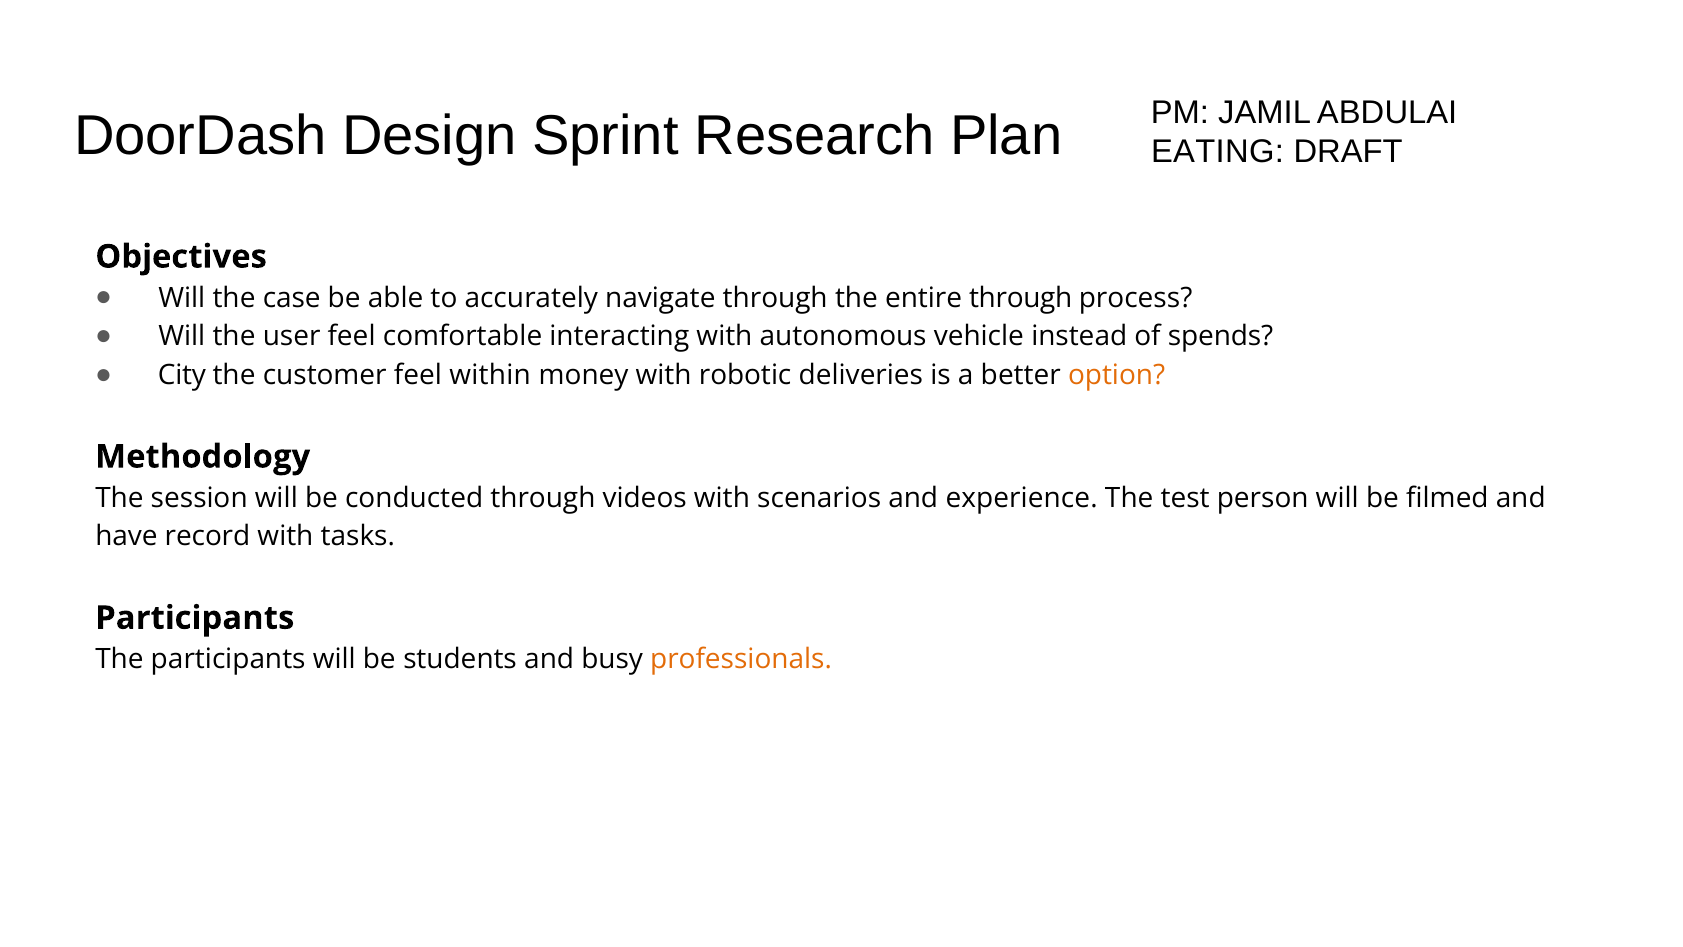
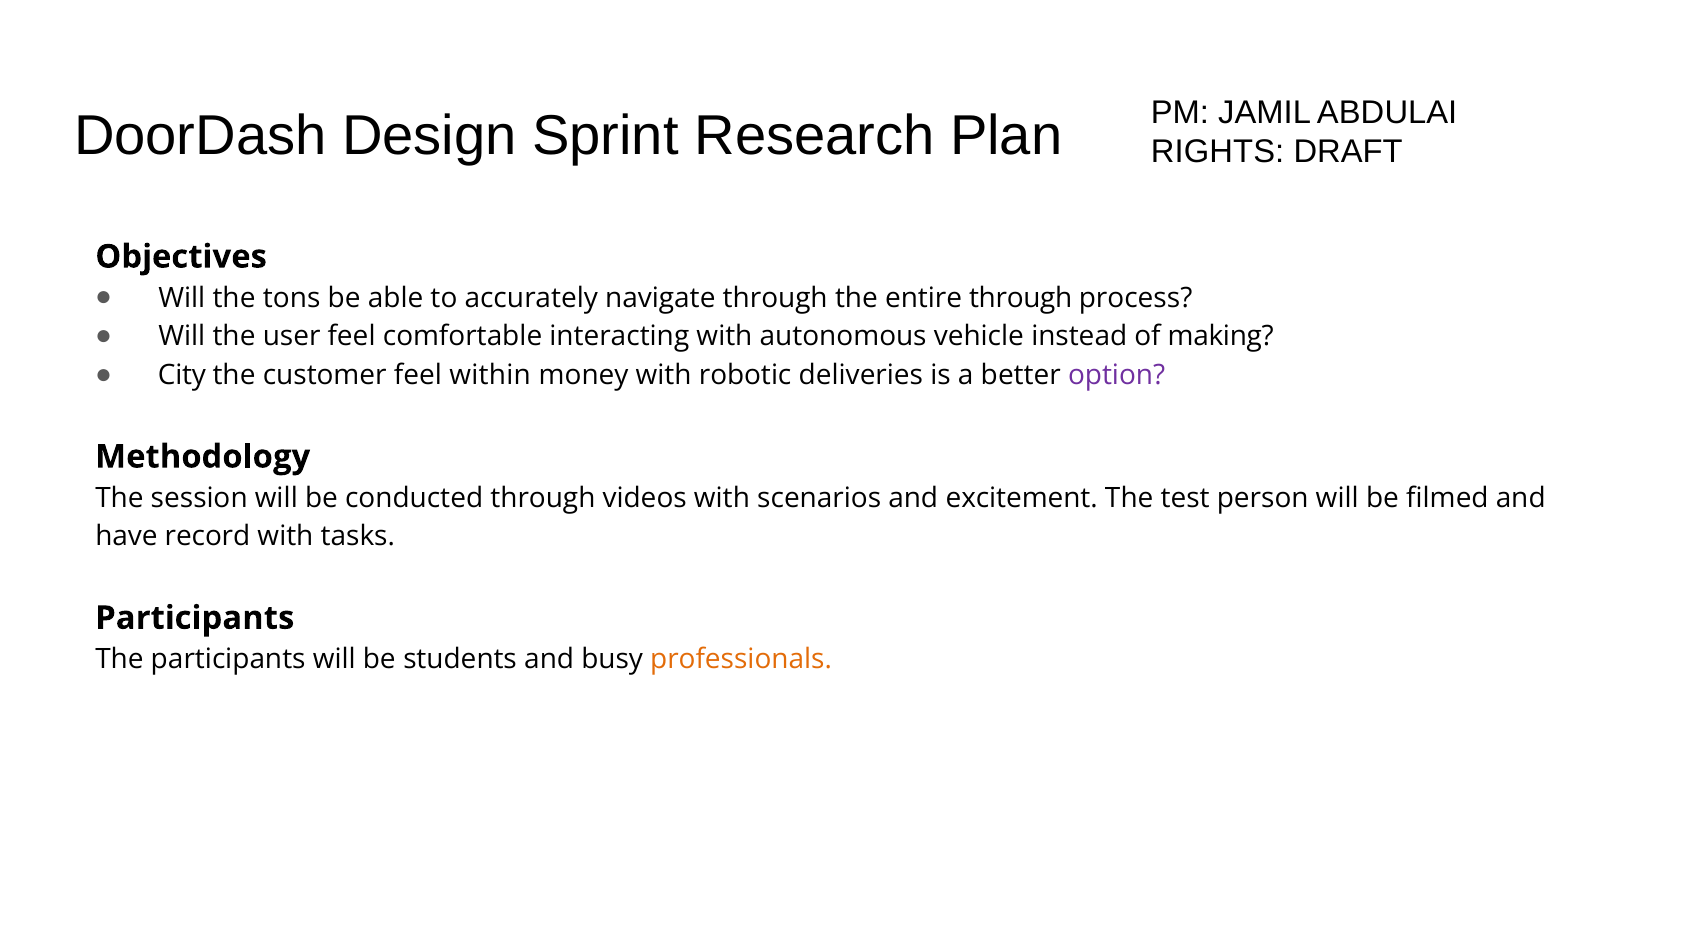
EATING: EATING -> RIGHTS
case: case -> tons
spends: spends -> making
option colour: orange -> purple
experience: experience -> excitement
